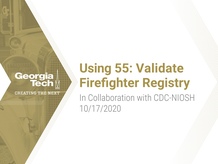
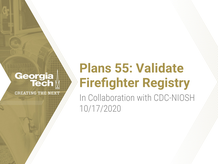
Using: Using -> Plans
